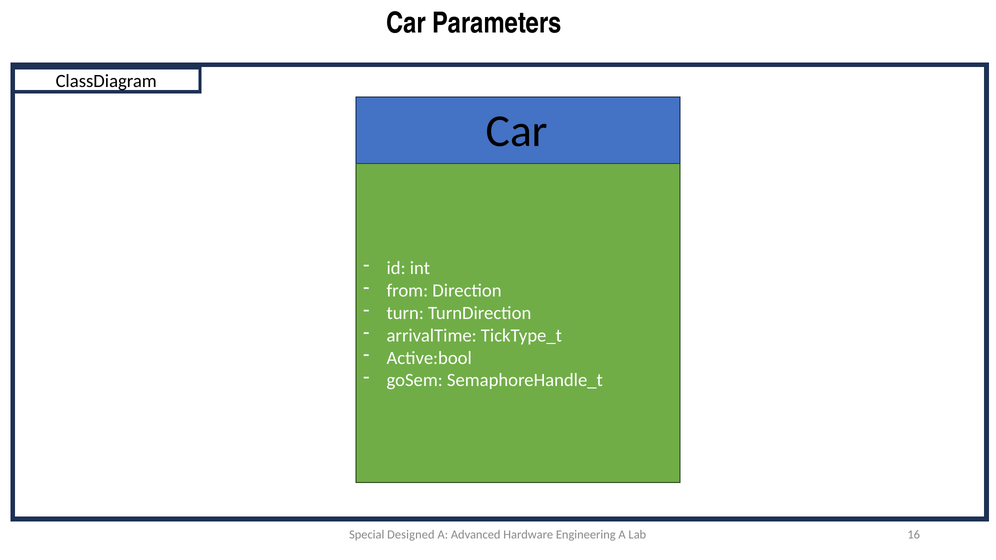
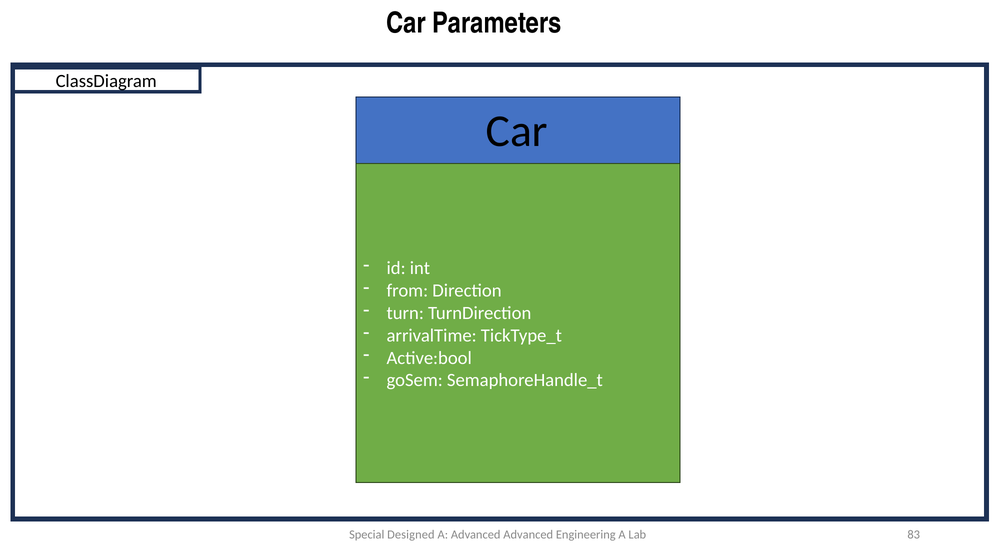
Advanced Hardware: Hardware -> Advanced
16: 16 -> 83
